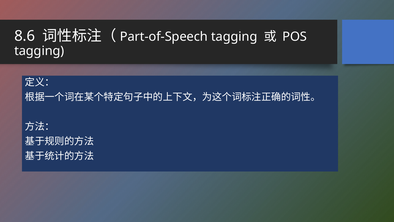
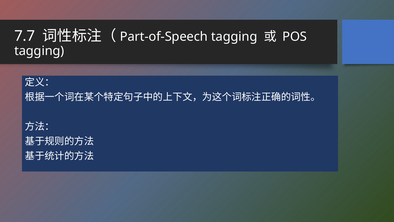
8.6: 8.6 -> 7.7
